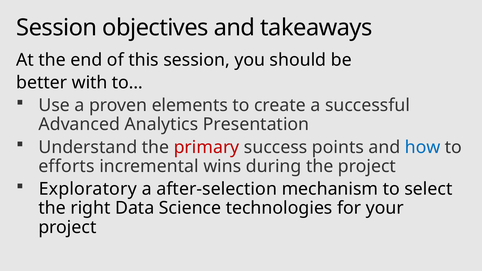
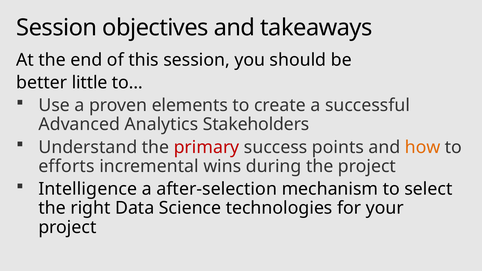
with: with -> little
Presentation: Presentation -> Stakeholders
how colour: blue -> orange
Exploratory: Exploratory -> Intelligence
